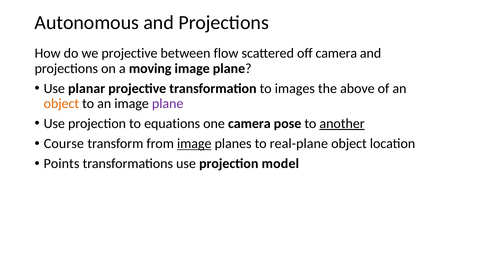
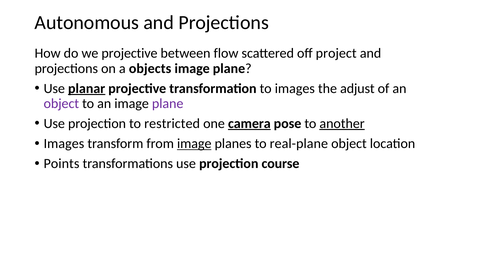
off camera: camera -> project
moving: moving -> objects
planar underline: none -> present
above: above -> adjust
object at (61, 104) colour: orange -> purple
equations: equations -> restricted
camera at (249, 124) underline: none -> present
Course at (64, 144): Course -> Images
model: model -> course
